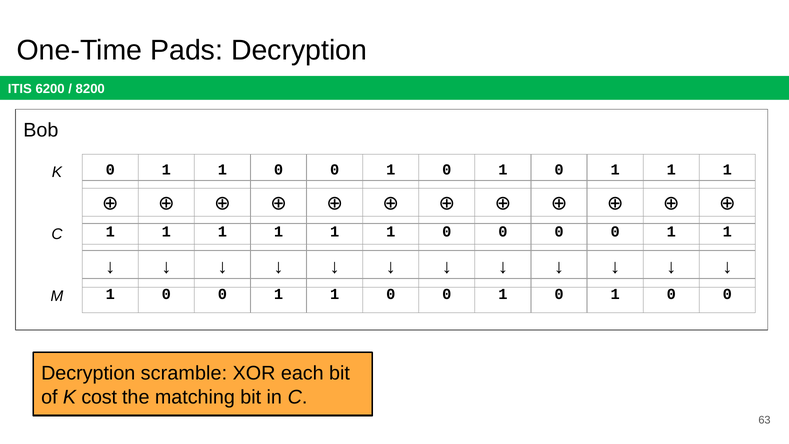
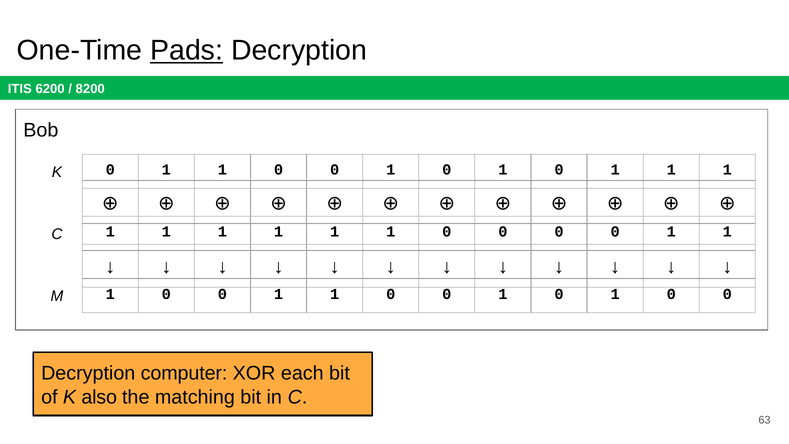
Pads underline: none -> present
scramble: scramble -> computer
cost: cost -> also
